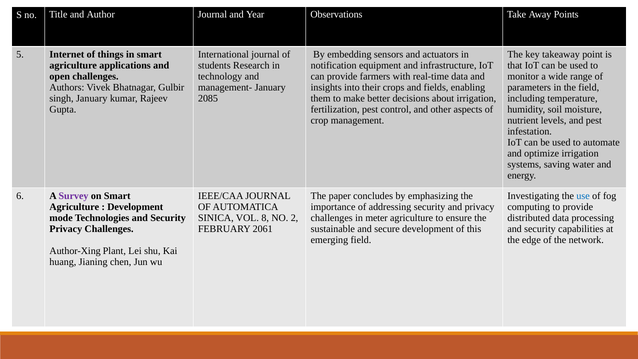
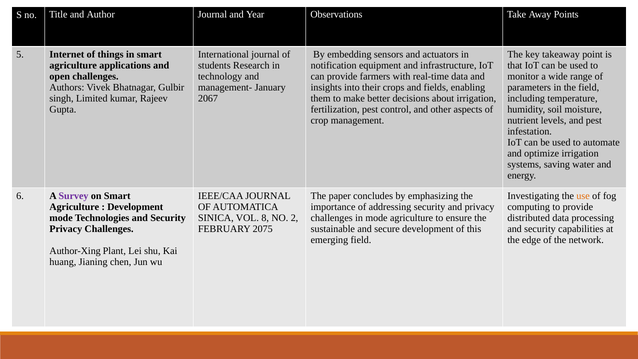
singh January: January -> Limited
2085: 2085 -> 2067
use colour: blue -> orange
in meter: meter -> mode
2061: 2061 -> 2075
